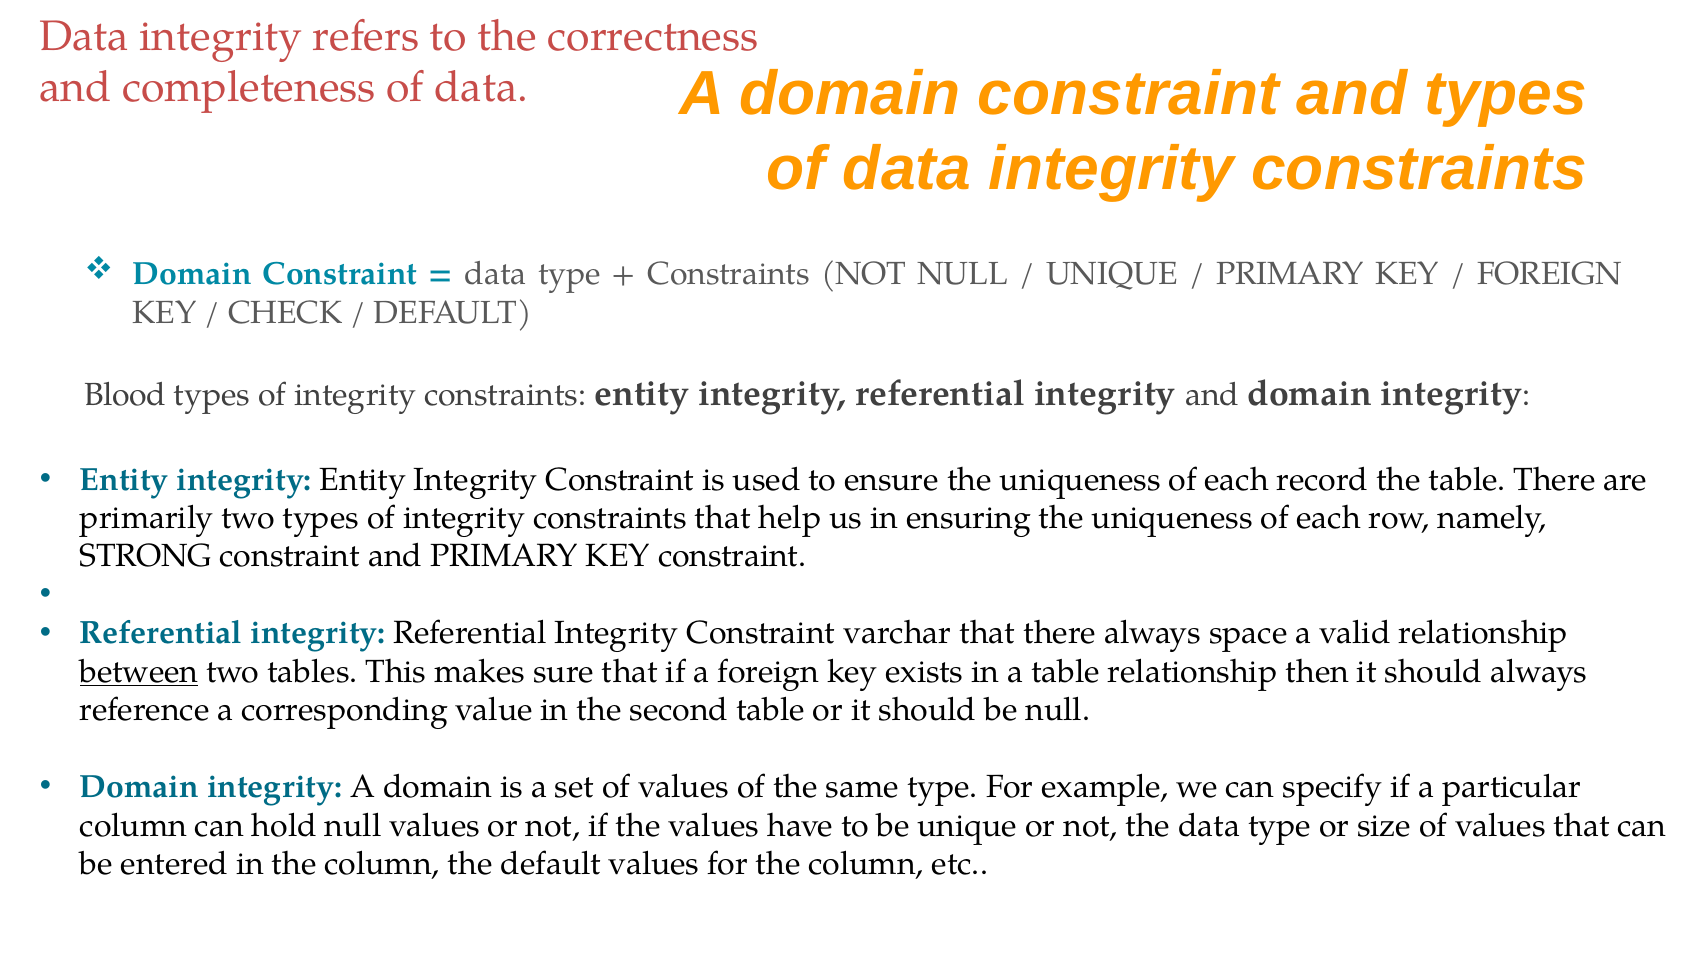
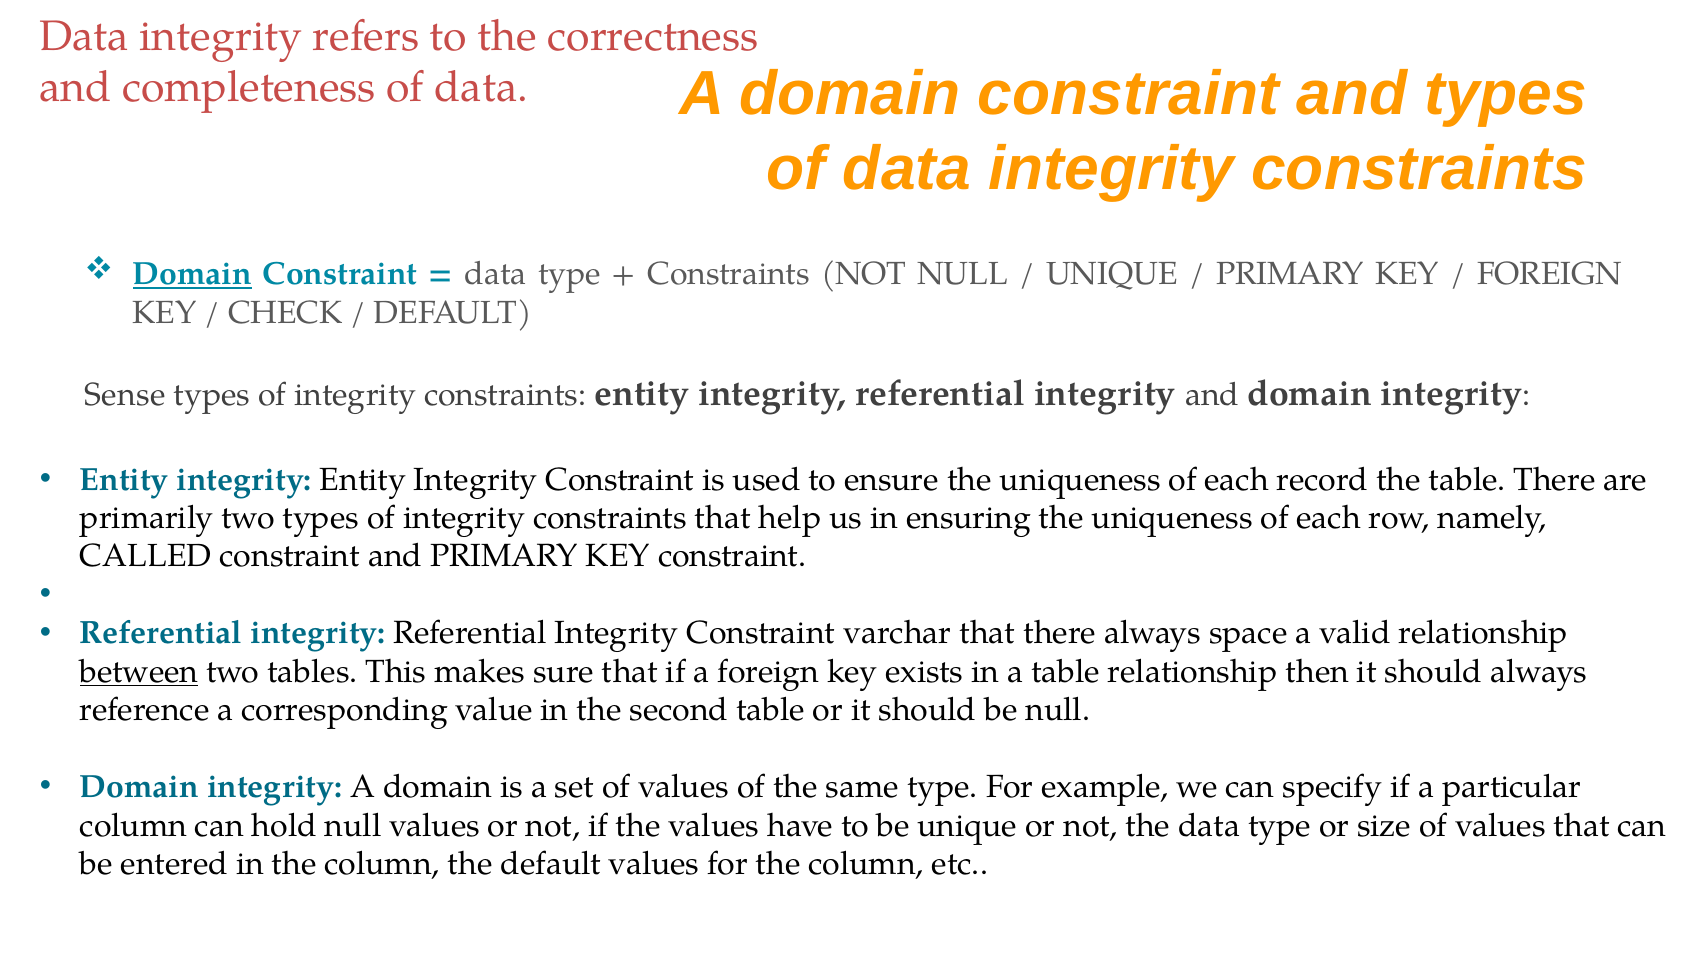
Domain at (192, 274) underline: none -> present
Blood: Blood -> Sense
STRONG: STRONG -> CALLED
